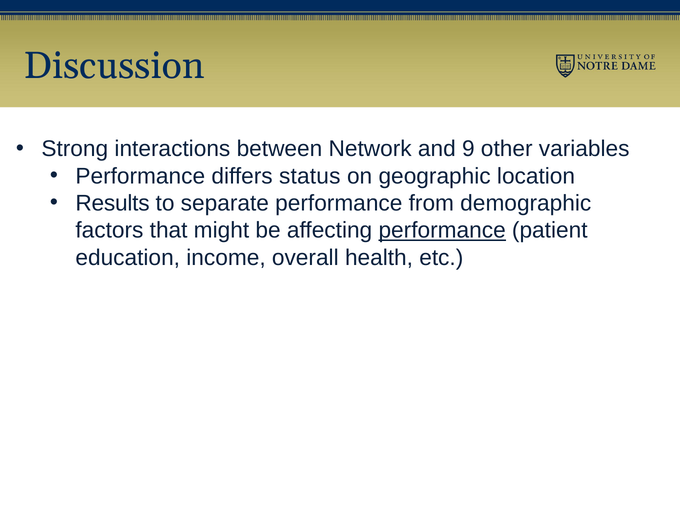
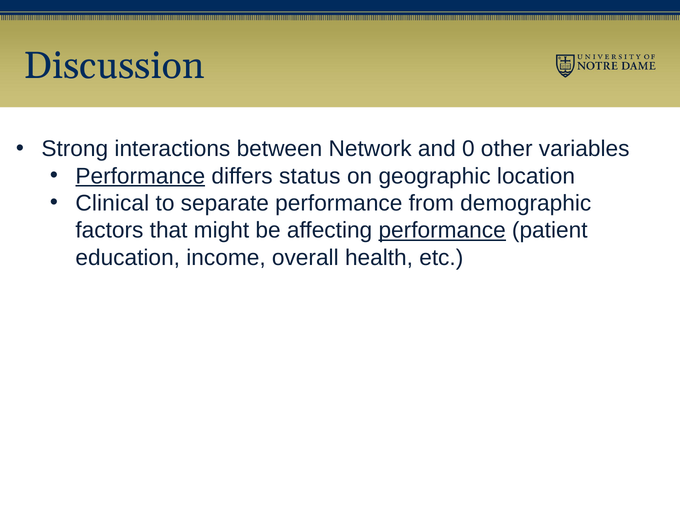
9: 9 -> 0
Performance at (140, 176) underline: none -> present
Results: Results -> Clinical
